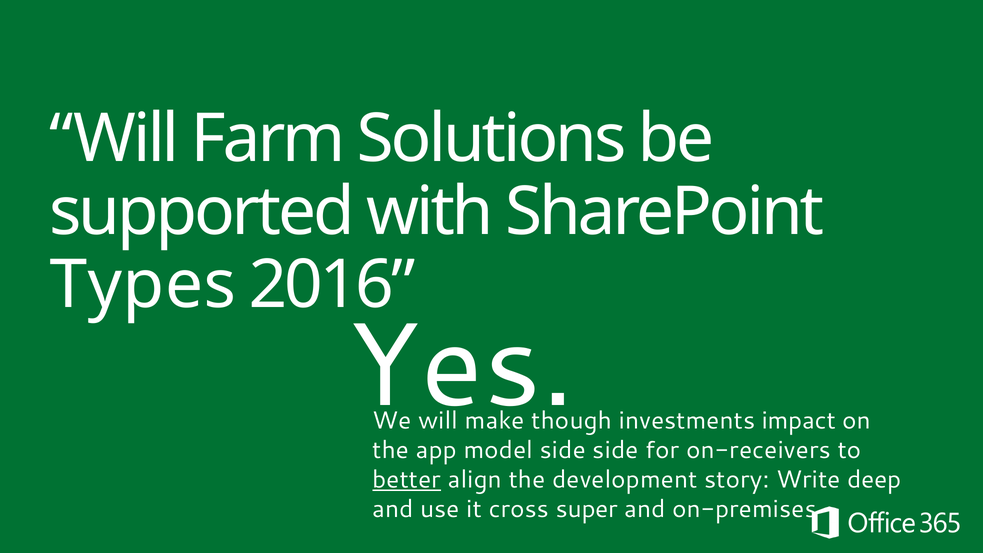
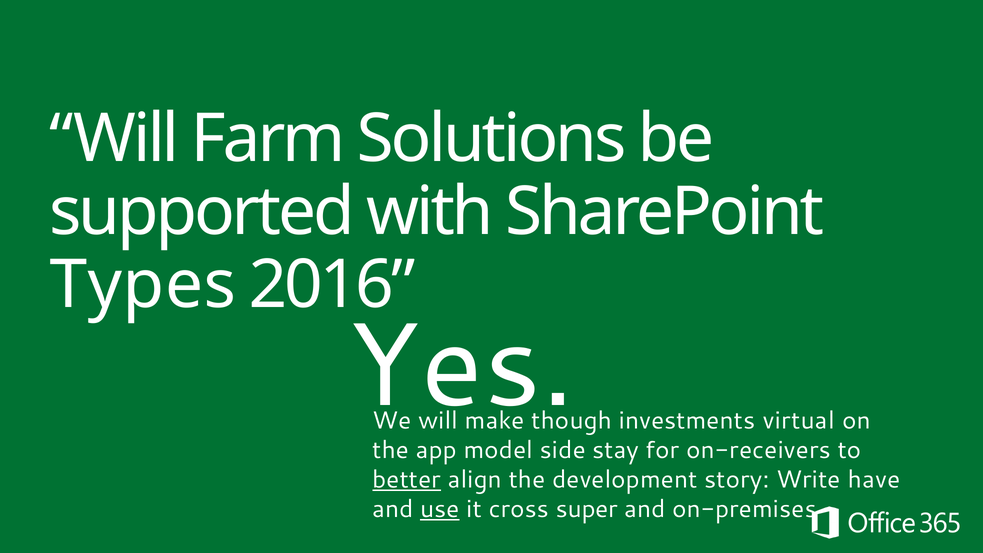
impact: impact -> virtual
side side: side -> stay
deep: deep -> have
use underline: none -> present
